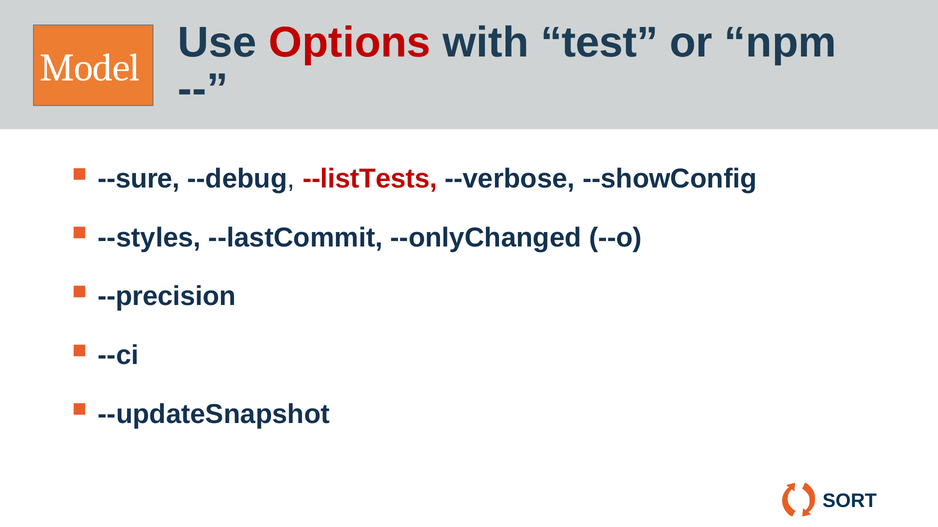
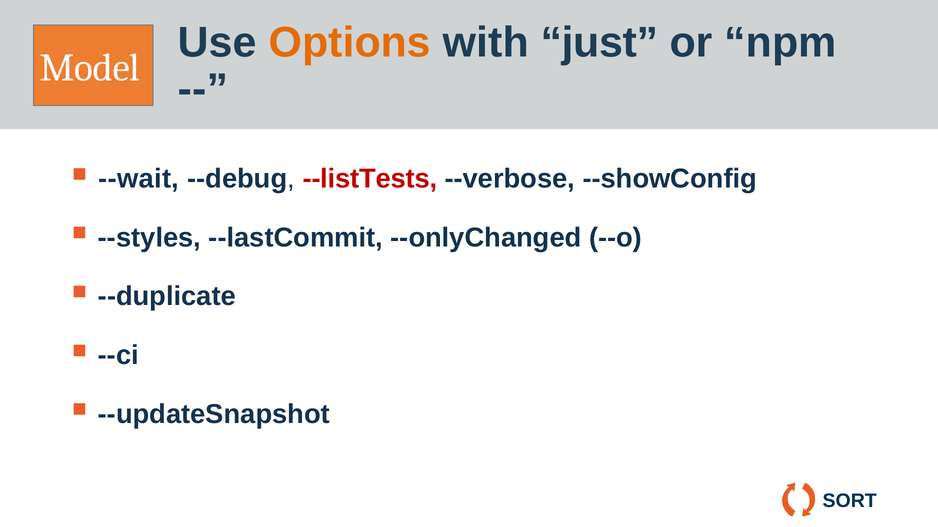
Options colour: red -> orange
test: test -> just
--sure: --sure -> --wait
--precision: --precision -> --duplicate
